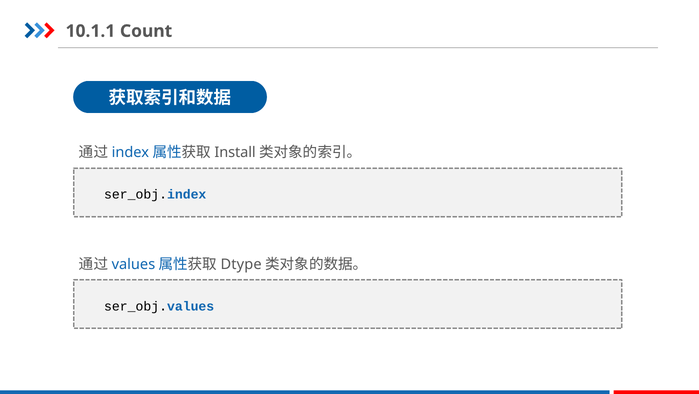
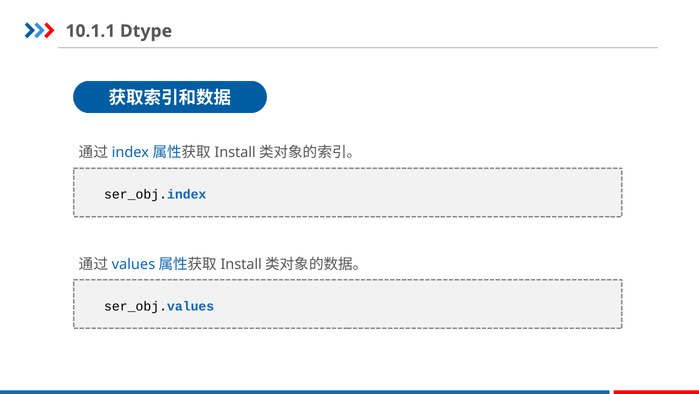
Count: Count -> Dtype
Dtype at (241, 264): Dtype -> Install
